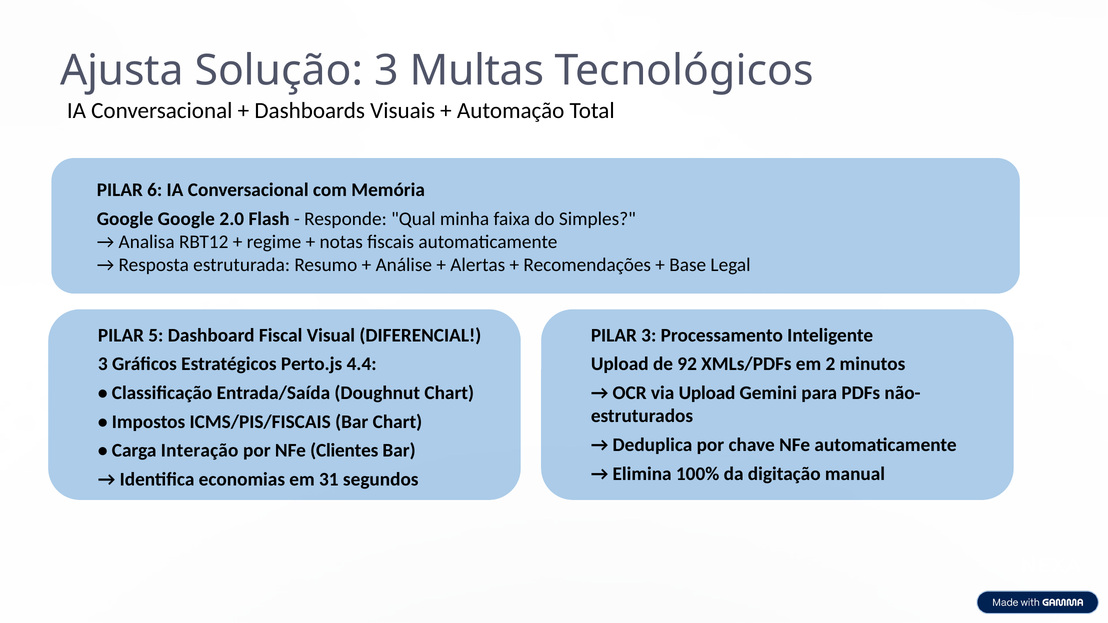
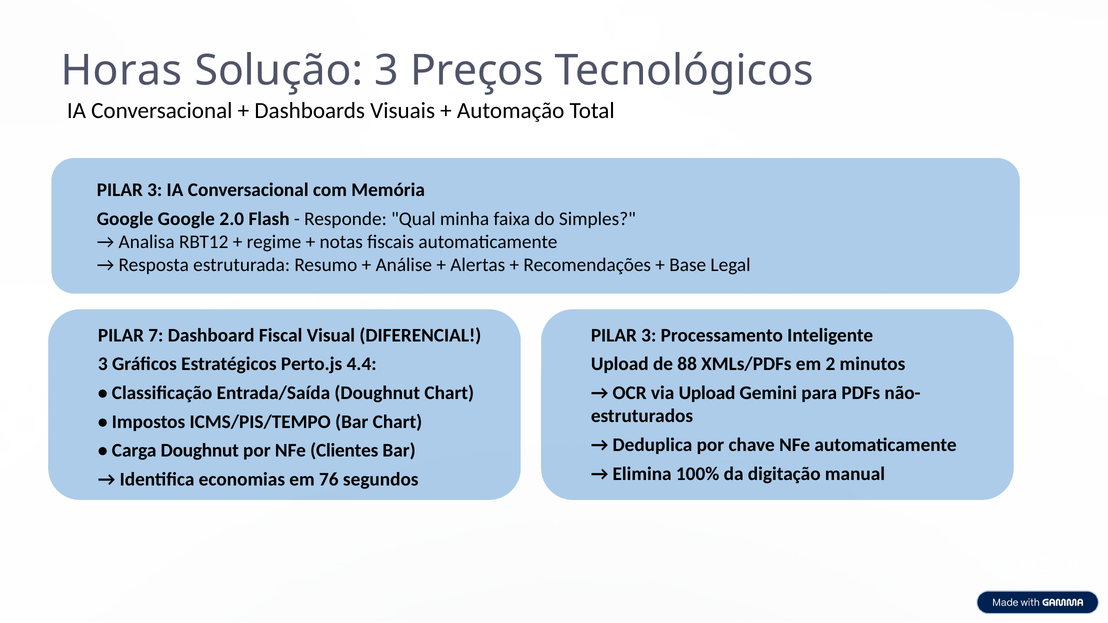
Ajusta: Ajusta -> Horas
Multas: Multas -> Preços
6 at (155, 190): 6 -> 3
5: 5 -> 7
92: 92 -> 88
ICMS/PIS/FISCAIS: ICMS/PIS/FISCAIS -> ICMS/PIS/TEMPO
Carga Interação: Interação -> Doughnut
31: 31 -> 76
